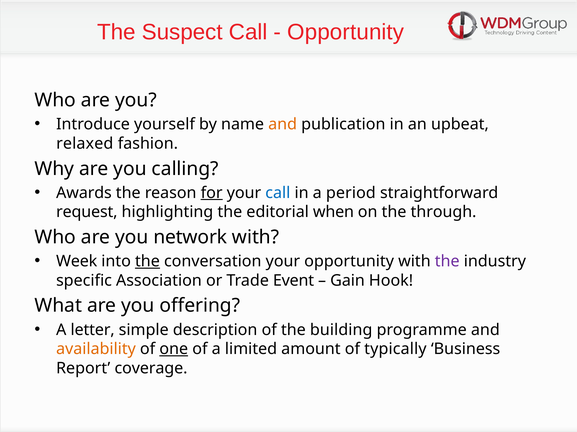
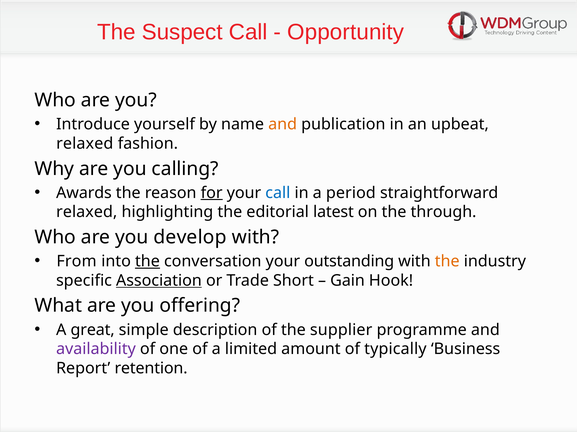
request at (87, 212): request -> relaxed
when: when -> latest
network: network -> develop
Week: Week -> From
your opportunity: opportunity -> outstanding
the at (447, 262) colour: purple -> orange
Association underline: none -> present
Event: Event -> Short
letter: letter -> great
building: building -> supplier
availability colour: orange -> purple
one underline: present -> none
coverage: coverage -> retention
